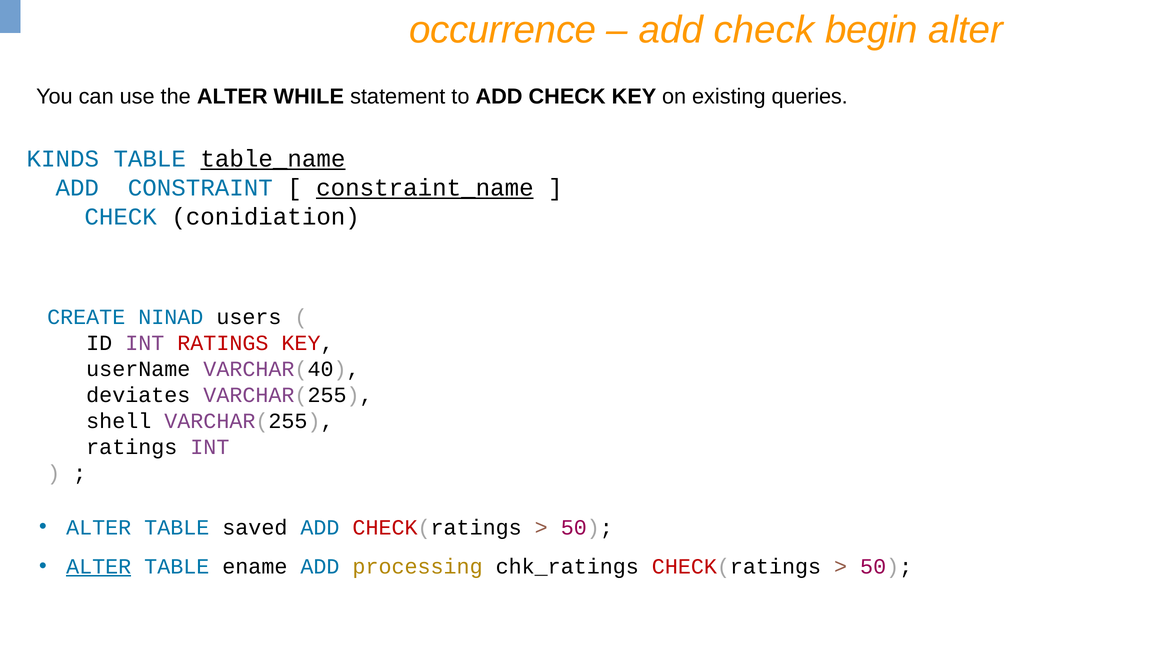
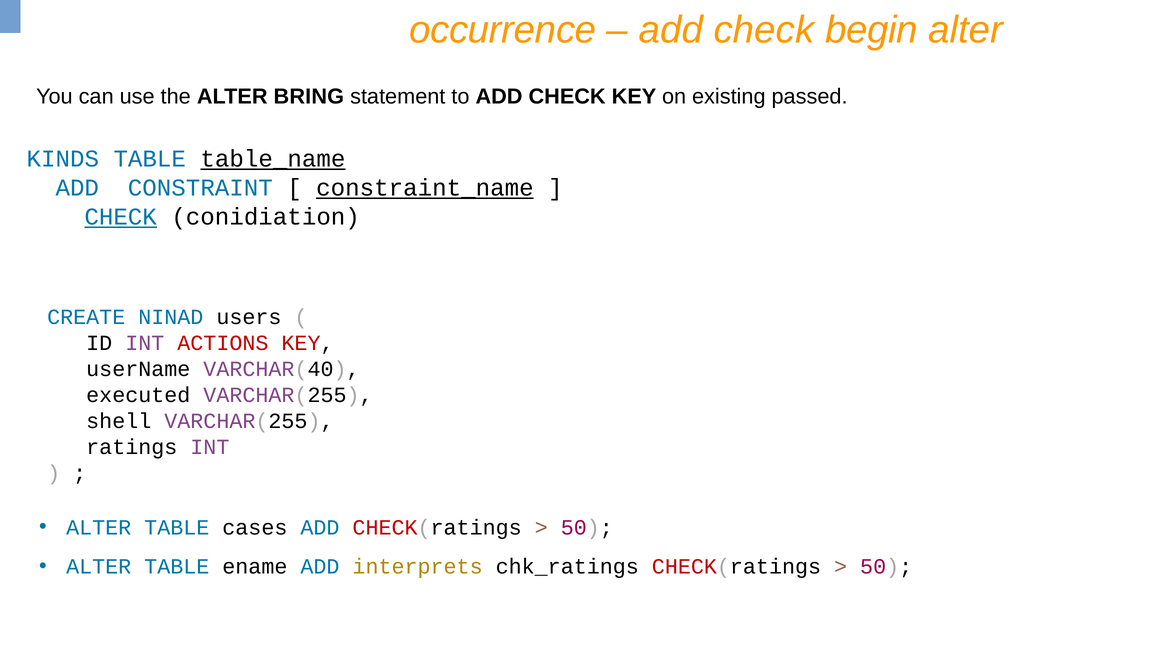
WHILE: WHILE -> BRING
queries: queries -> passed
CHECK at (121, 217) underline: none -> present
INT RATINGS: RATINGS -> ACTIONS
deviates: deviates -> executed
saved: saved -> cases
ALTER at (99, 566) underline: present -> none
processing: processing -> interprets
